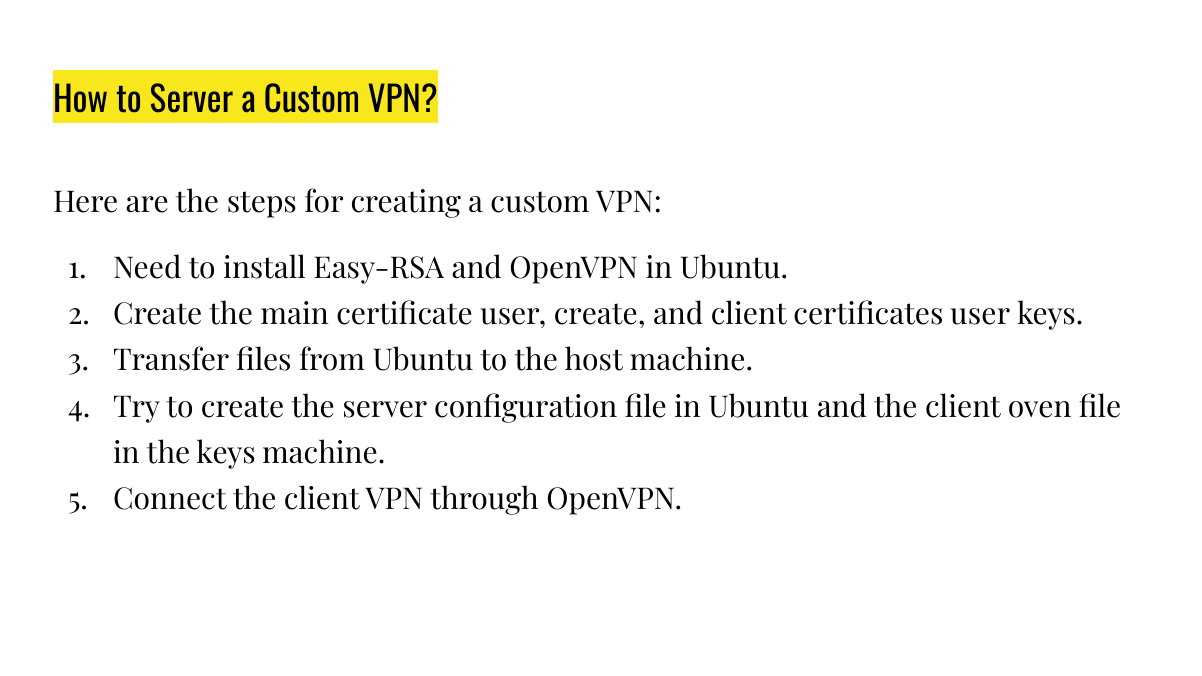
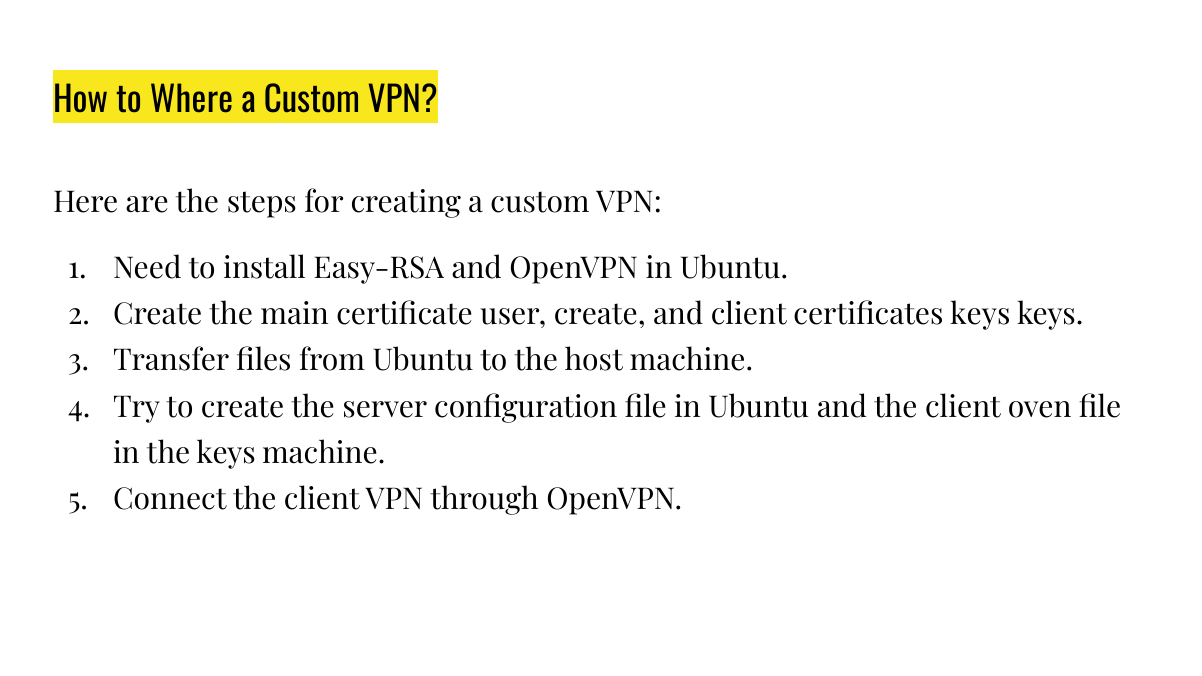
to Server: Server -> Where
certificates user: user -> keys
